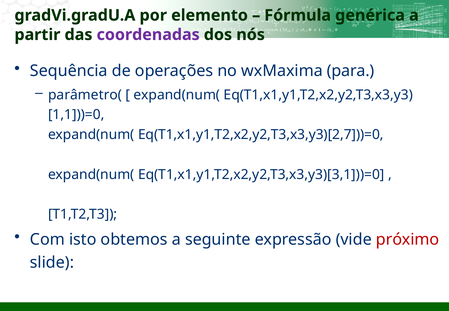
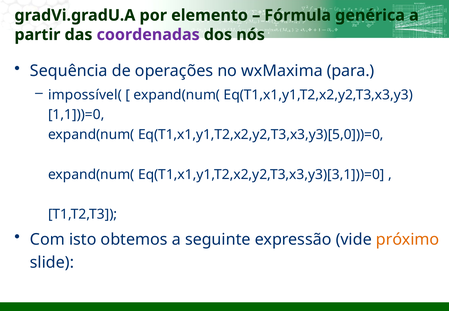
parâmetro(: parâmetro( -> impossível(
Eq(T1,x1,y1,T2,x2,y2,T3,x3,y3)[2,7]))=0: Eq(T1,x1,y1,T2,x2,y2,T3,x3,y3)[2,7]))=0 -> Eq(T1,x1,y1,T2,x2,y2,T3,x3,y3)[5,0]))=0
próximo colour: red -> orange
